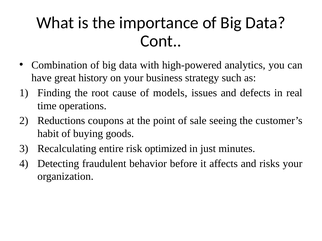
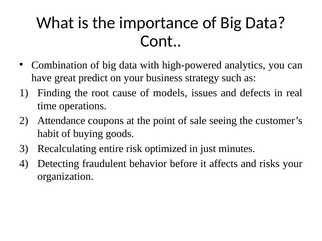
history: history -> predict
Reductions: Reductions -> Attendance
